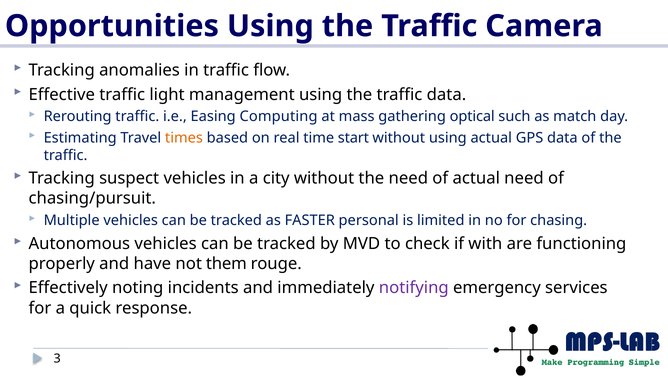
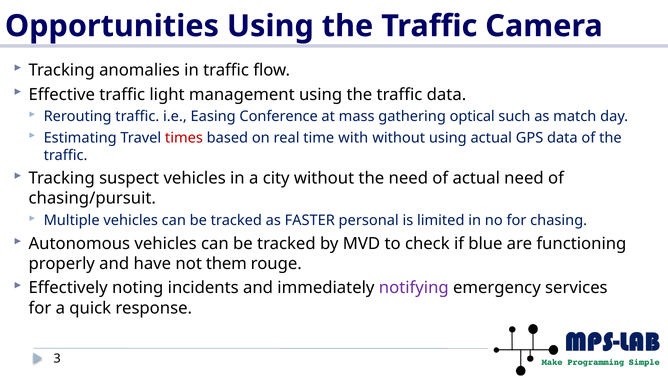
Computing: Computing -> Conference
times colour: orange -> red
start: start -> with
with: with -> blue
